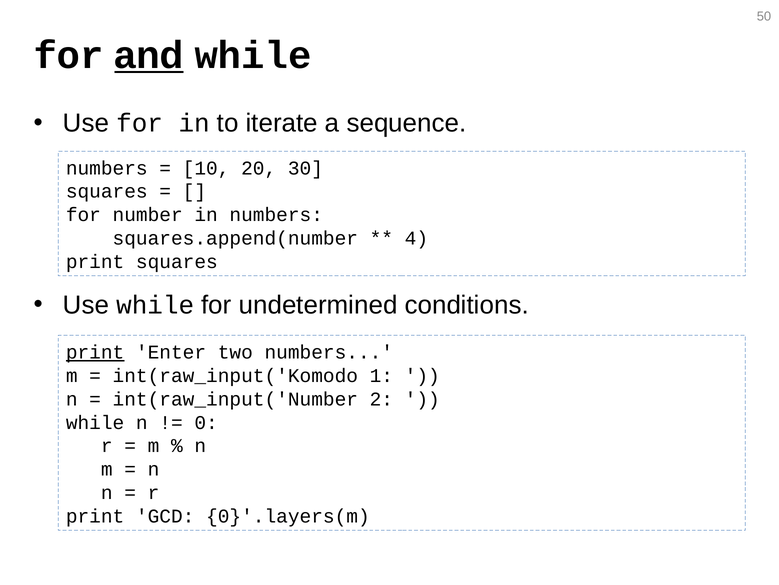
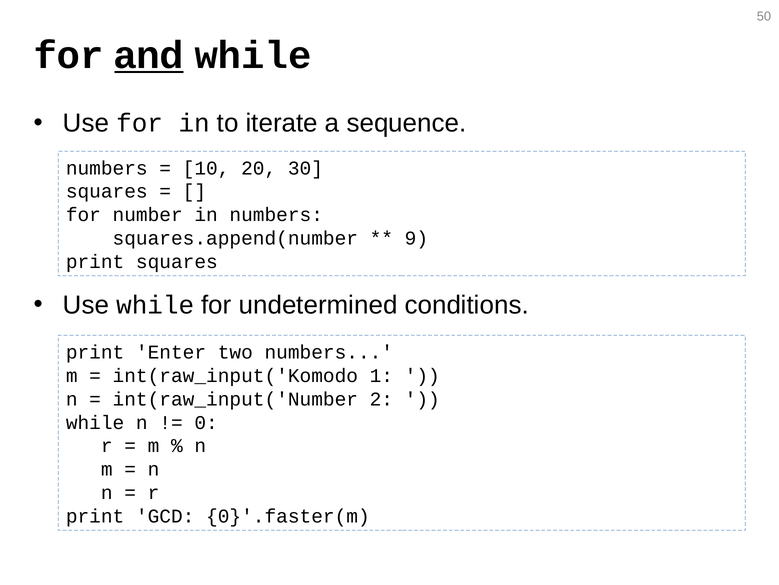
4: 4 -> 9
print at (95, 352) underline: present -> none
0}'.layers(m: 0}'.layers(m -> 0}'.faster(m
